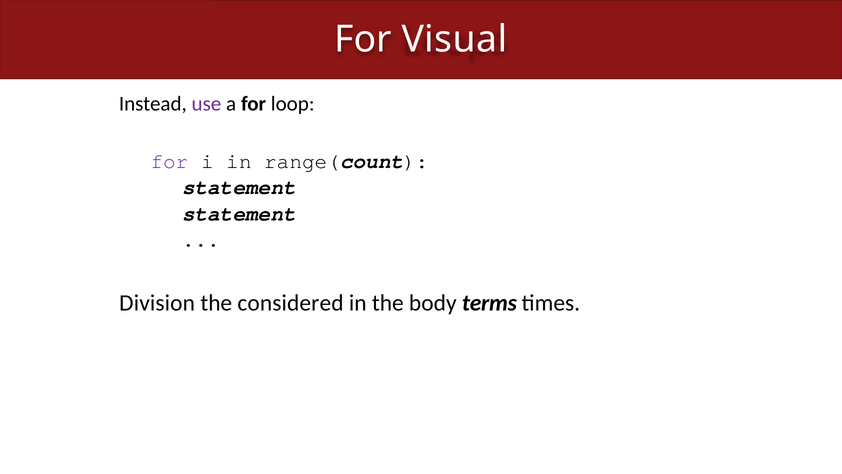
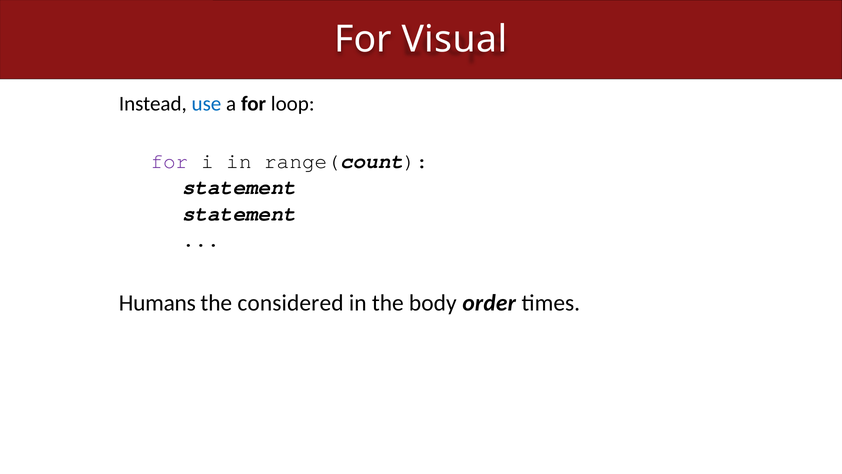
use colour: purple -> blue
Division: Division -> Humans
terms: terms -> order
